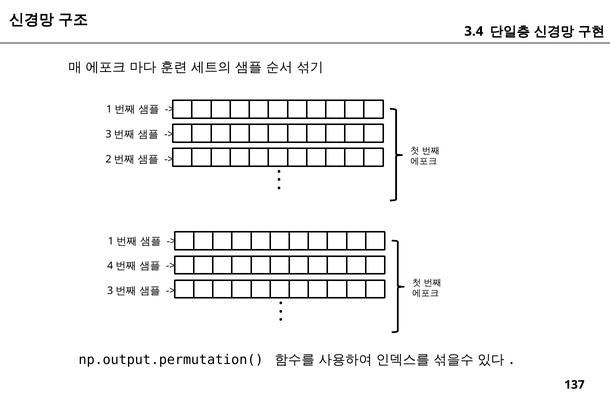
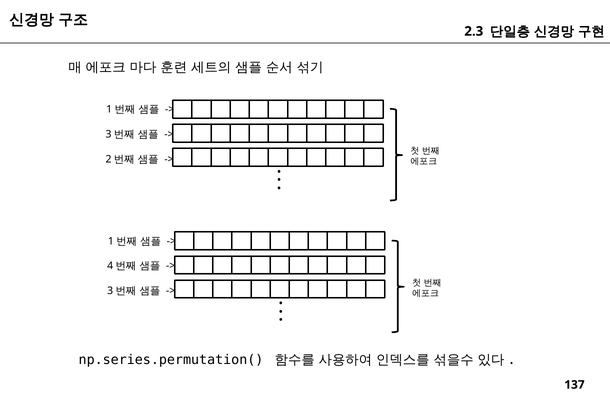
3.4: 3.4 -> 2.3
np.output.permutation(: np.output.permutation( -> np.series.permutation(
